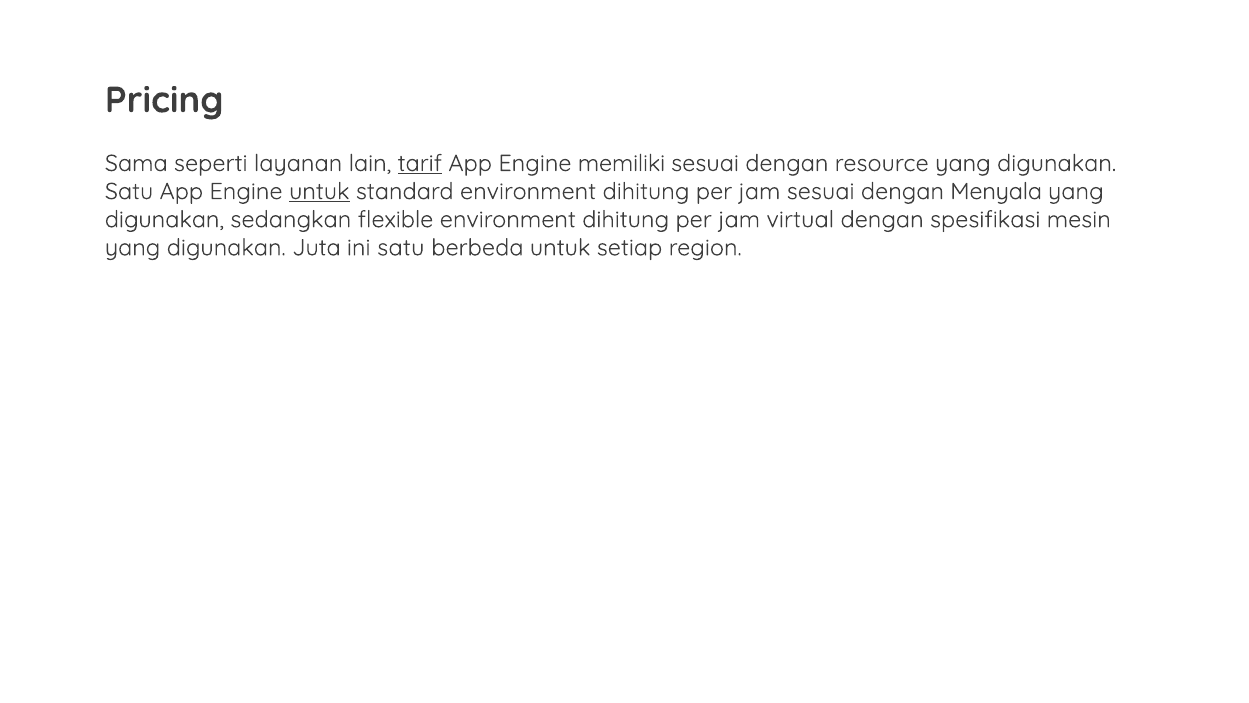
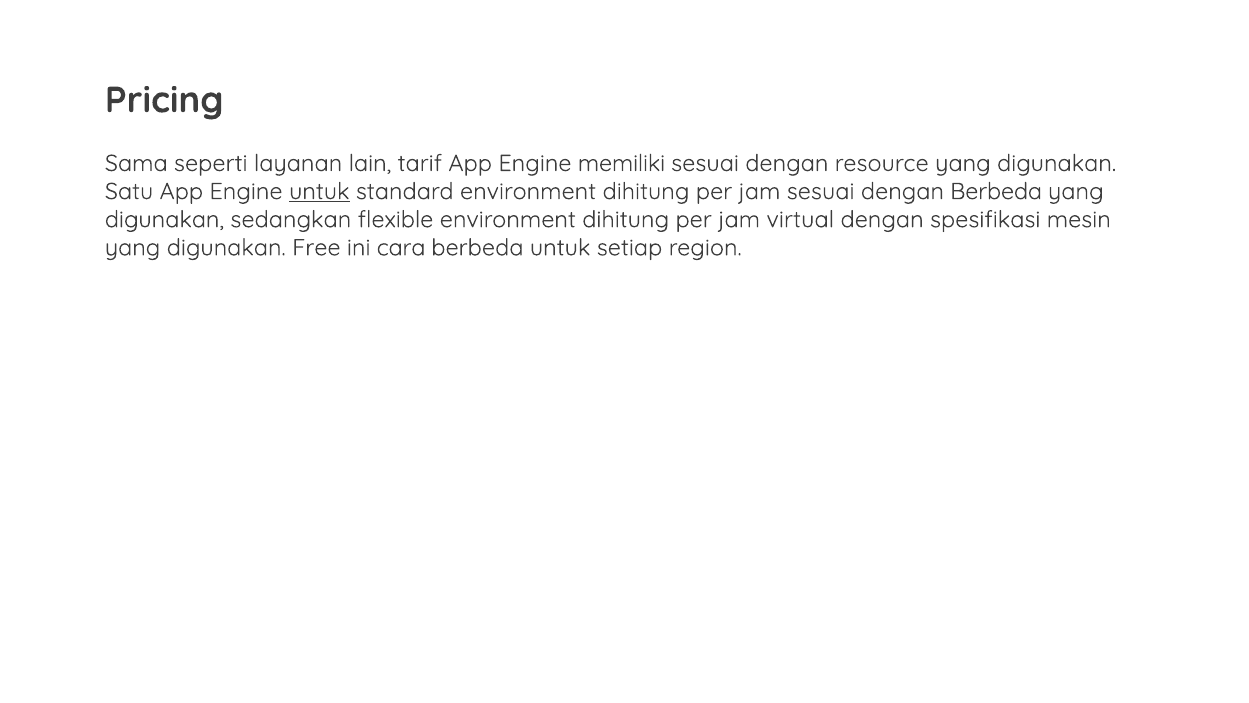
tarif underline: present -> none
dengan Menyala: Menyala -> Berbeda
Juta: Juta -> Free
ini satu: satu -> cara
